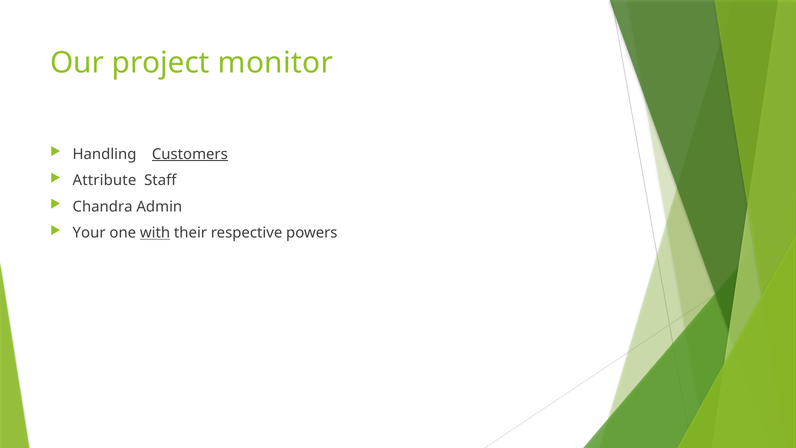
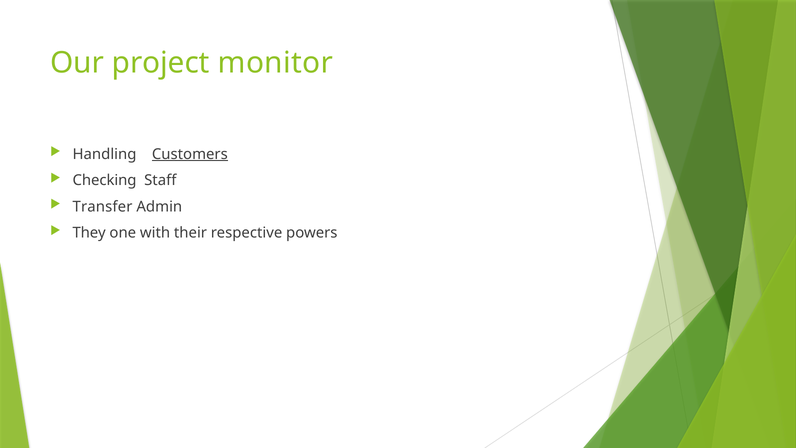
Attribute: Attribute -> Checking
Chandra: Chandra -> Transfer
Your: Your -> They
with underline: present -> none
